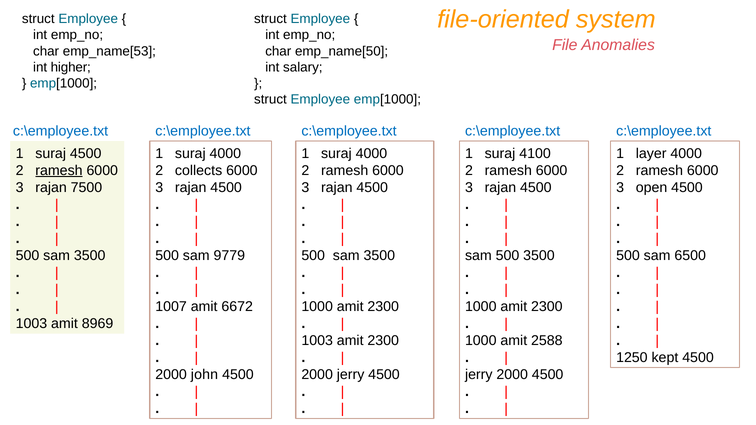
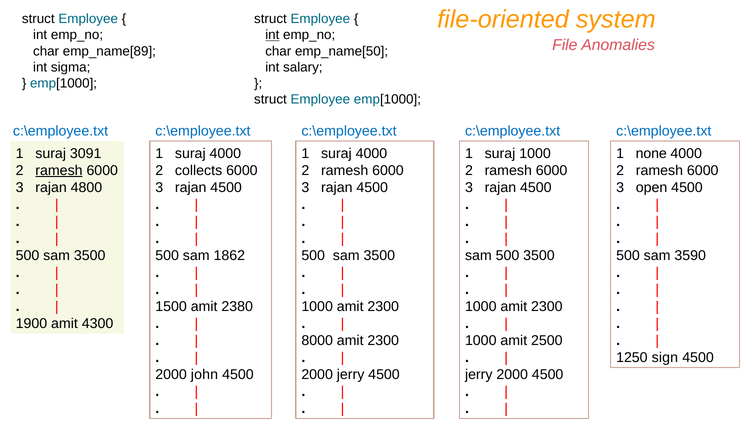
int at (272, 35) underline: none -> present
emp_name[53: emp_name[53 -> emp_name[89
higher: higher -> sigma
suraj 4500: 4500 -> 3091
suraj 4100: 4100 -> 1000
layer: layer -> none
7500: 7500 -> 4800
9779: 9779 -> 1862
6500: 6500 -> 3590
1007: 1007 -> 1500
6672: 6672 -> 2380
1003 at (31, 324): 1003 -> 1900
8969: 8969 -> 4300
1003 at (317, 341): 1003 -> 8000
2588: 2588 -> 2500
kept: kept -> sign
